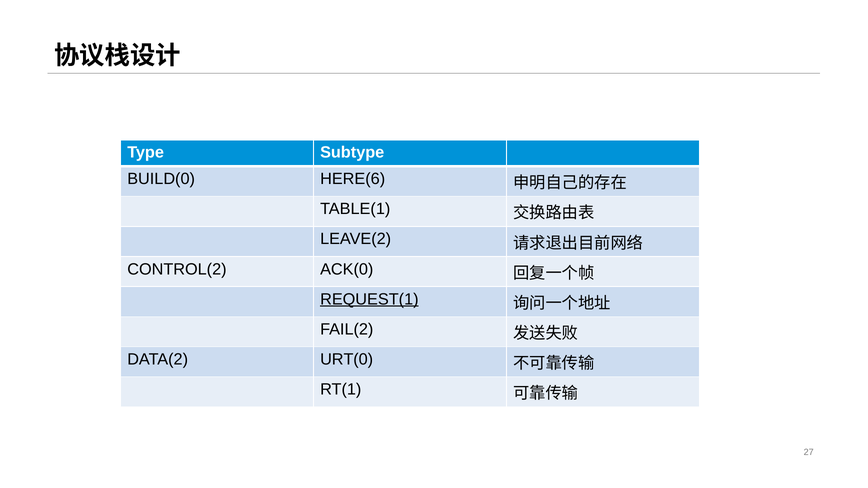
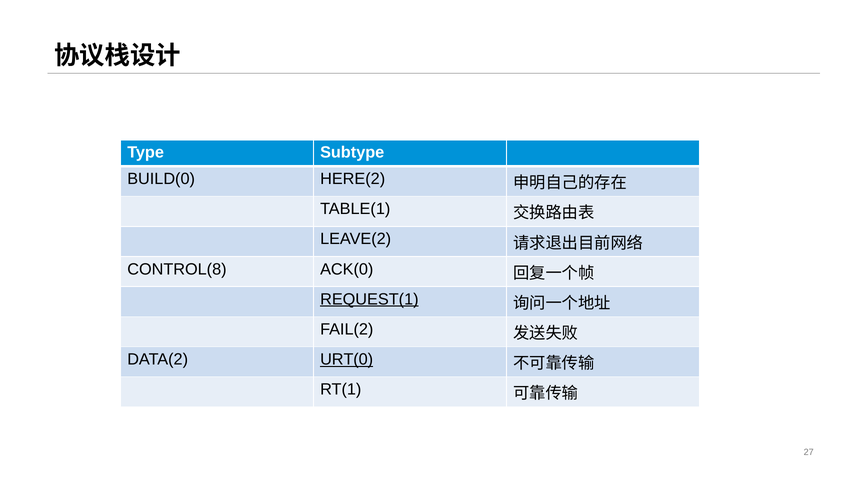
HERE(6: HERE(6 -> HERE(2
CONTROL(2: CONTROL(2 -> CONTROL(8
URT(0 underline: none -> present
